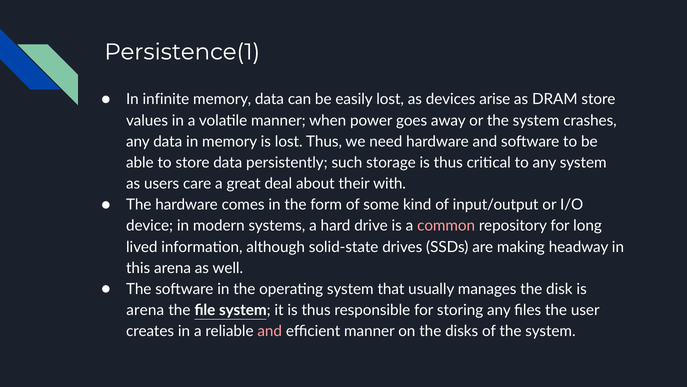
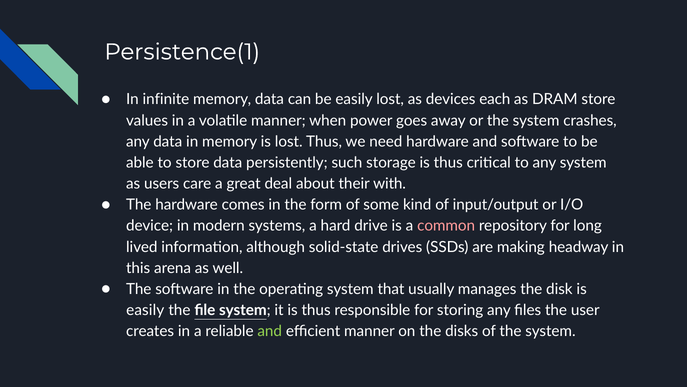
arise: arise -> each
arena at (145, 310): arena -> easily
and at (270, 331) colour: pink -> light green
